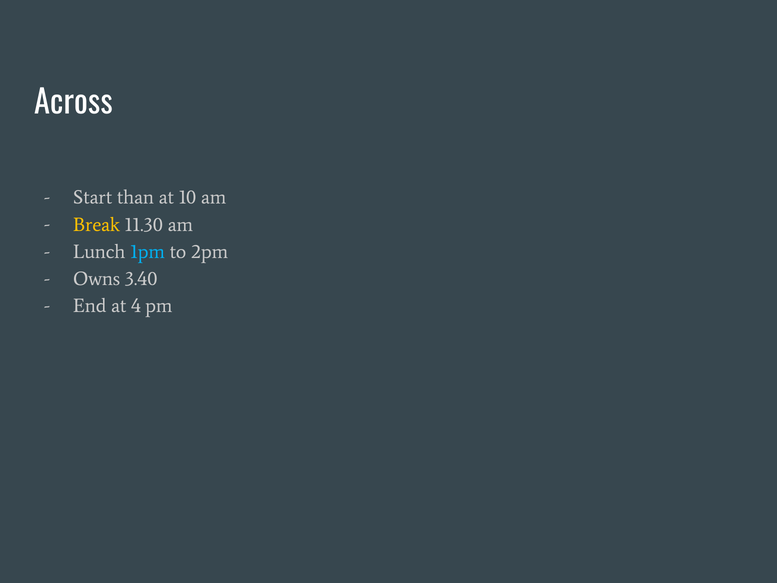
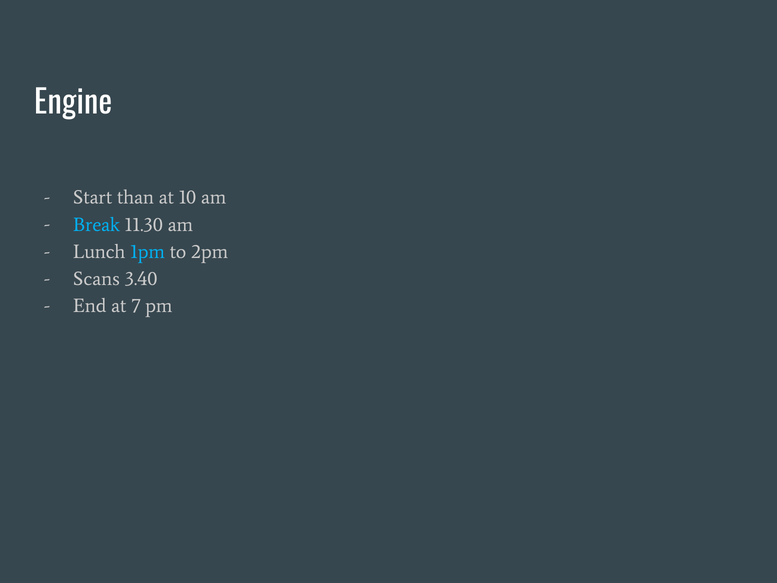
Across: Across -> Engine
Break colour: yellow -> light blue
Owns: Owns -> Scans
4: 4 -> 7
